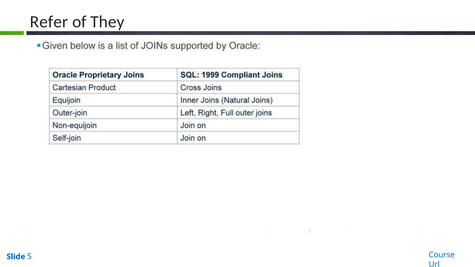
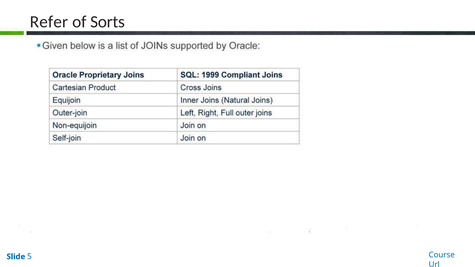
They: They -> Sorts
